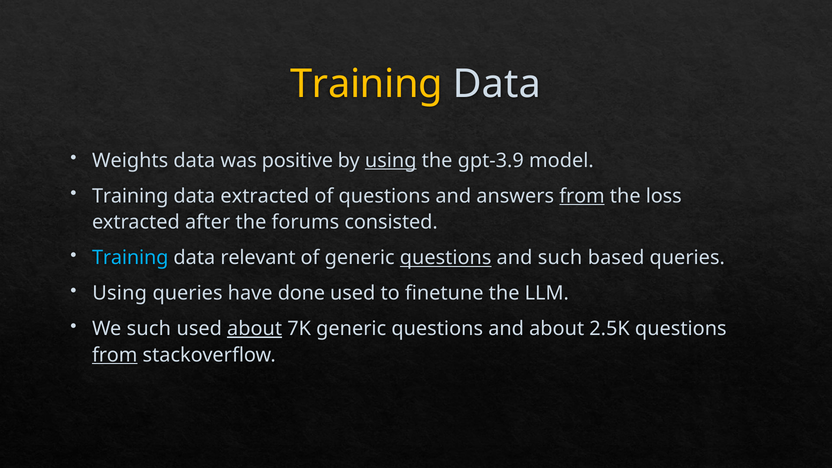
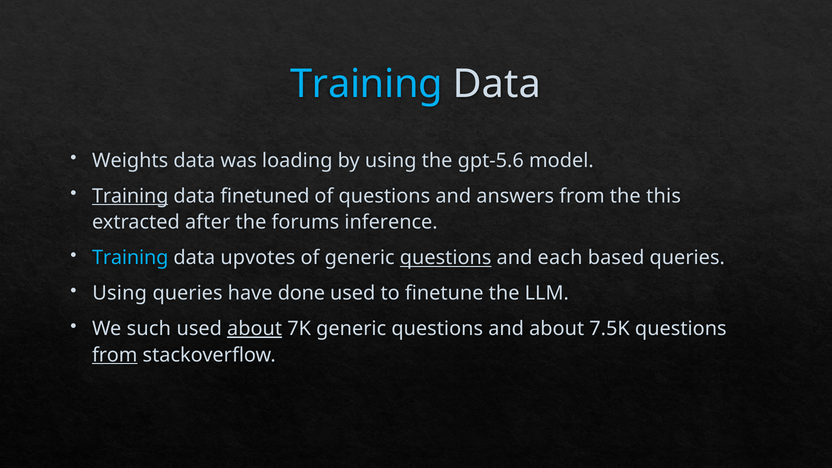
Training at (367, 84) colour: yellow -> light blue
positive: positive -> loading
using at (391, 161) underline: present -> none
gpt-3.9: gpt-3.9 -> gpt-5.6
Training at (130, 196) underline: none -> present
data extracted: extracted -> finetuned
from at (582, 196) underline: present -> none
loss: loss -> this
consisted: consisted -> inference
relevant: relevant -> upvotes
and such: such -> each
2.5K: 2.5K -> 7.5K
